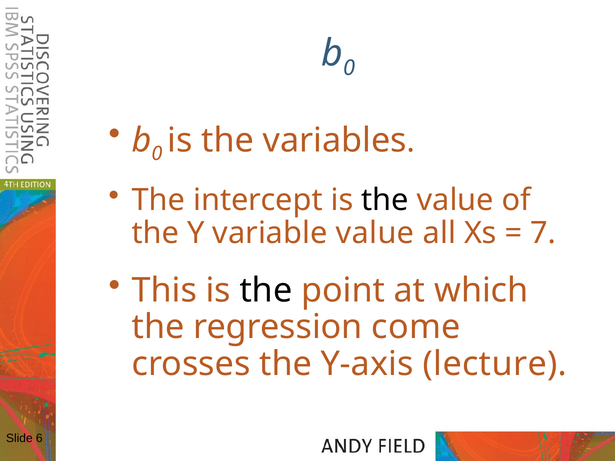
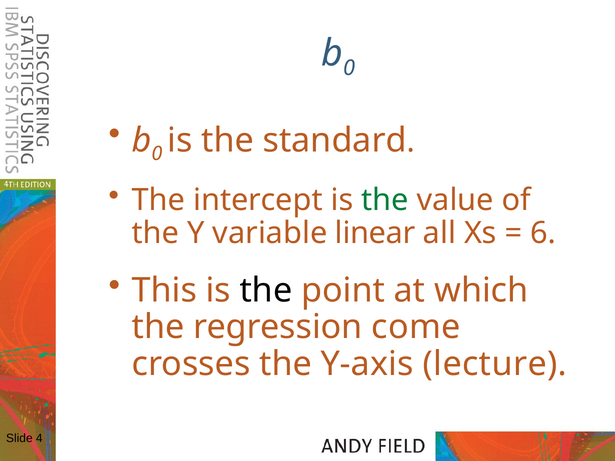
variables: variables -> standard
the at (385, 200) colour: black -> green
variable value: value -> linear
7: 7 -> 6
6: 6 -> 4
